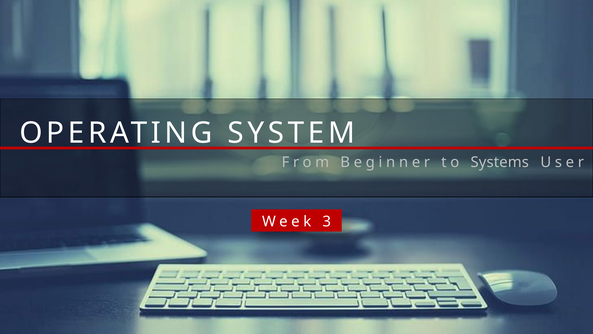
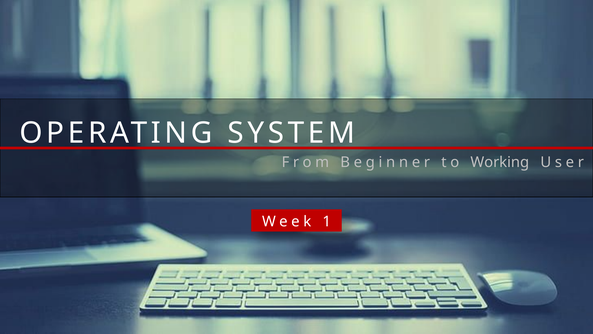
Systems: Systems -> Working
3: 3 -> 1
